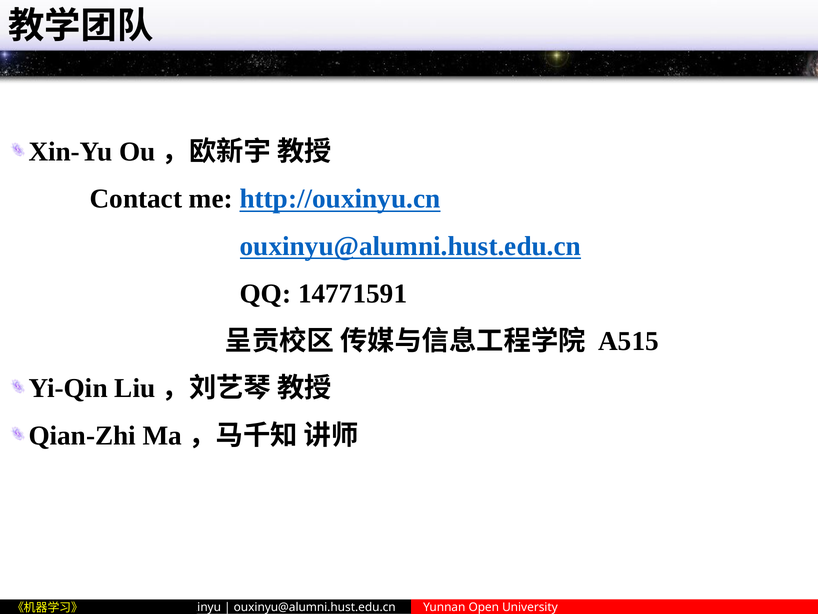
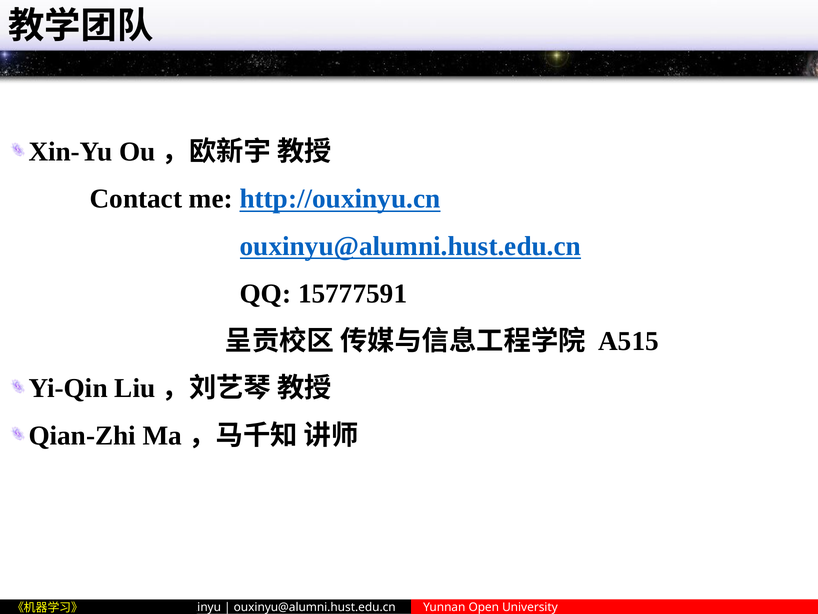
14771591: 14771591 -> 15777591
